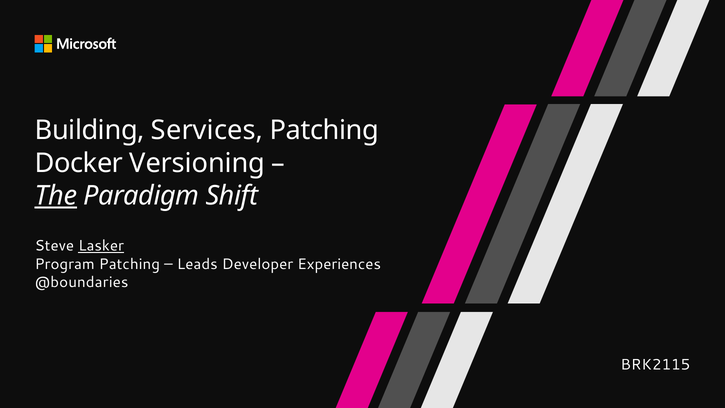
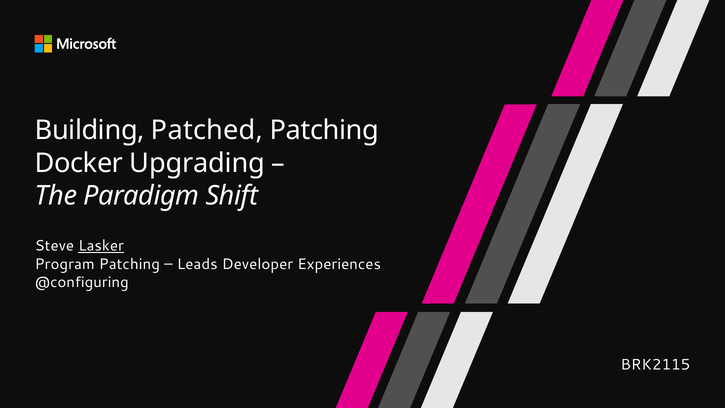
Services: Services -> Patched
Versioning: Versioning -> Upgrading
The underline: present -> none
@boundaries: @boundaries -> @configuring
